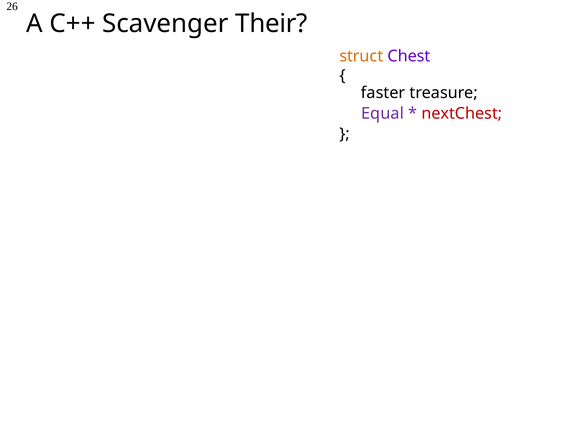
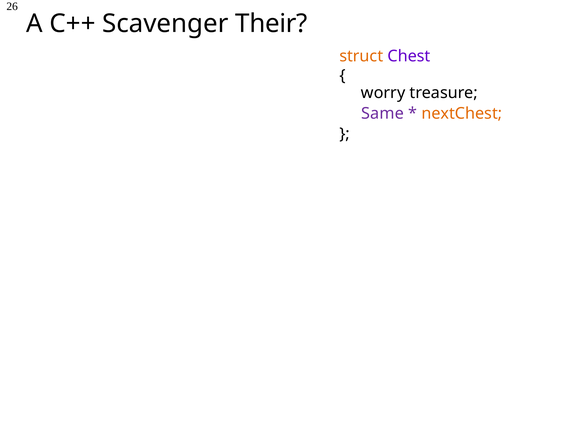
faster: faster -> worry
Equal: Equal -> Same
nextChest colour: red -> orange
